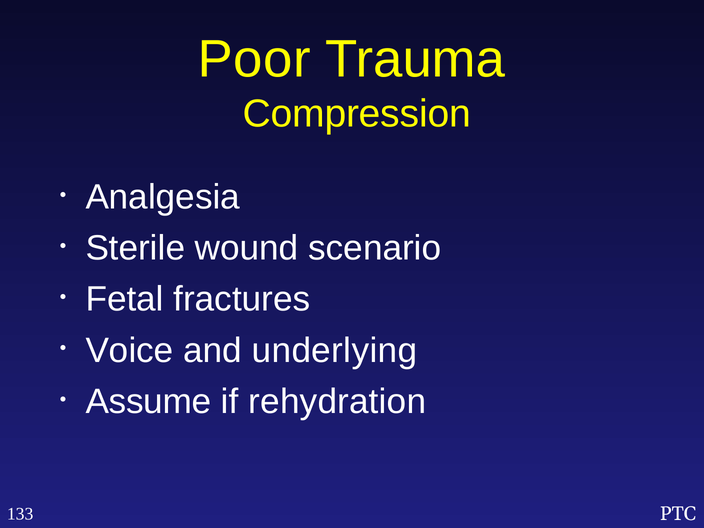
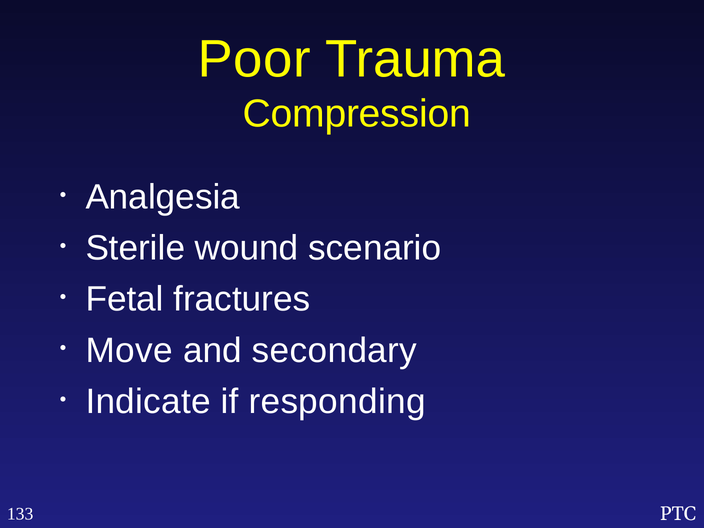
Voice: Voice -> Move
underlying: underlying -> secondary
Assume: Assume -> Indicate
rehydration: rehydration -> responding
